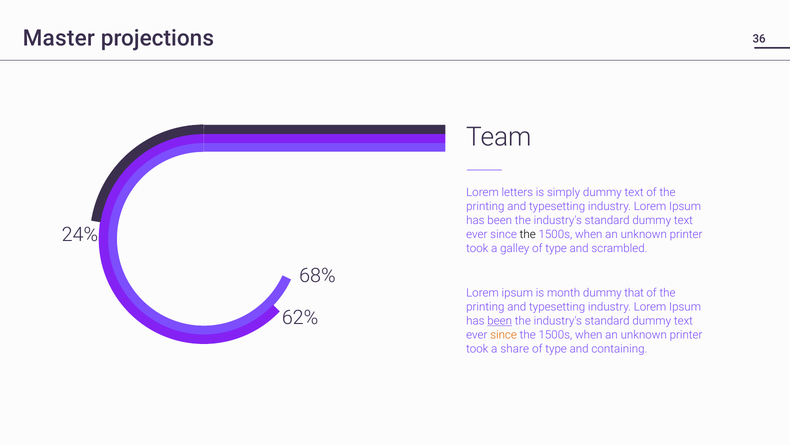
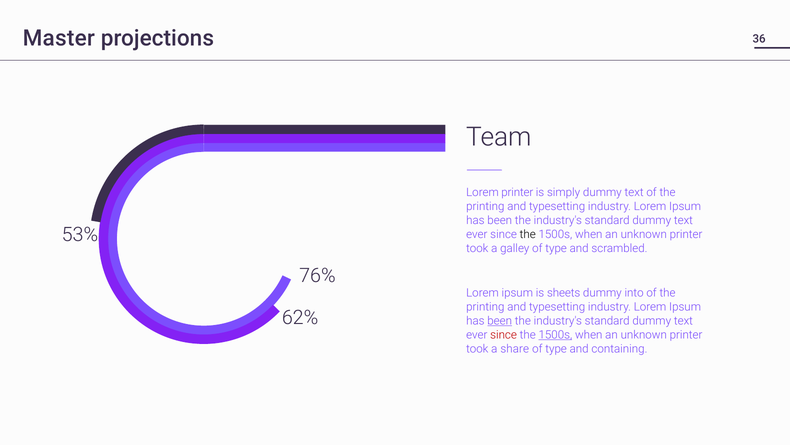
Lorem letters: letters -> printer
24%: 24% -> 53%
68%: 68% -> 76%
month: month -> sheets
that: that -> into
since at (504, 334) colour: orange -> red
1500s at (555, 334) underline: none -> present
